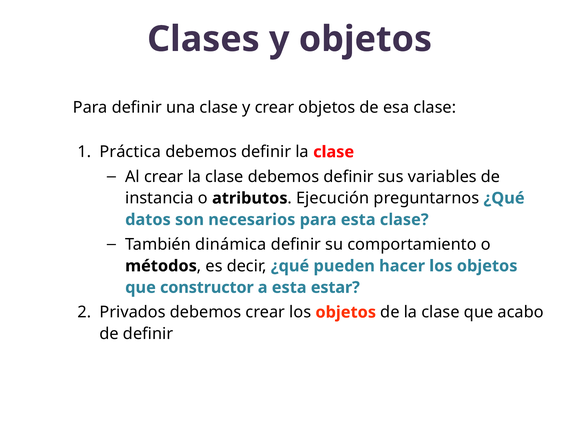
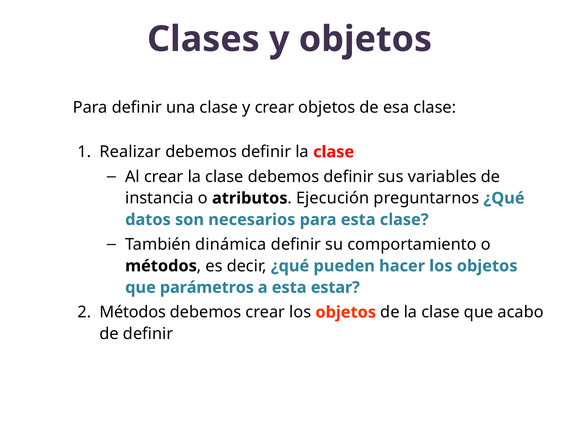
Práctica: Práctica -> Realizar
constructor: constructor -> parámetros
Privados at (133, 312): Privados -> Métodos
